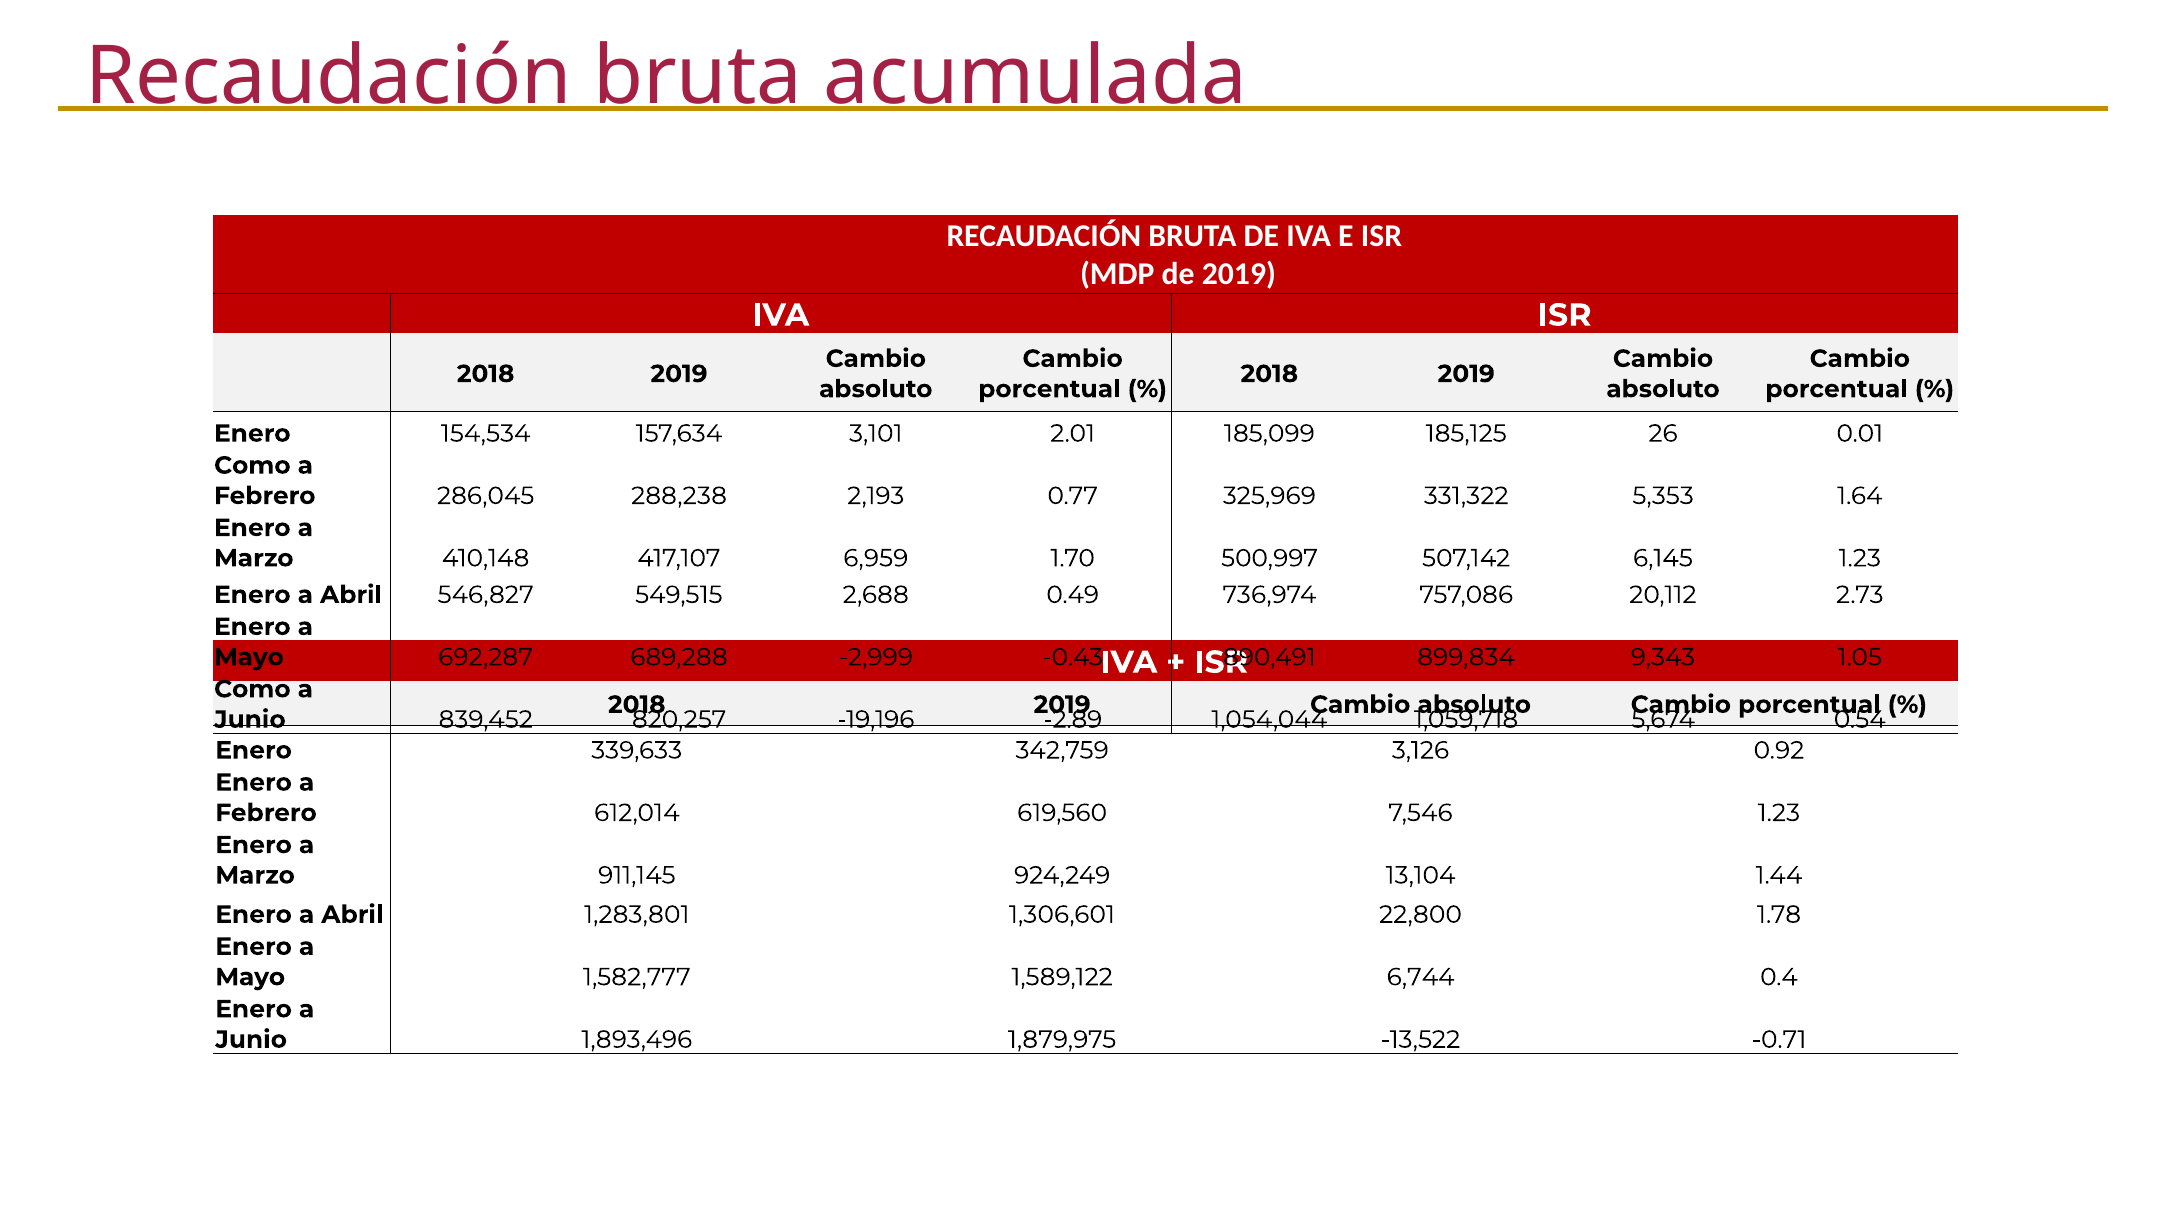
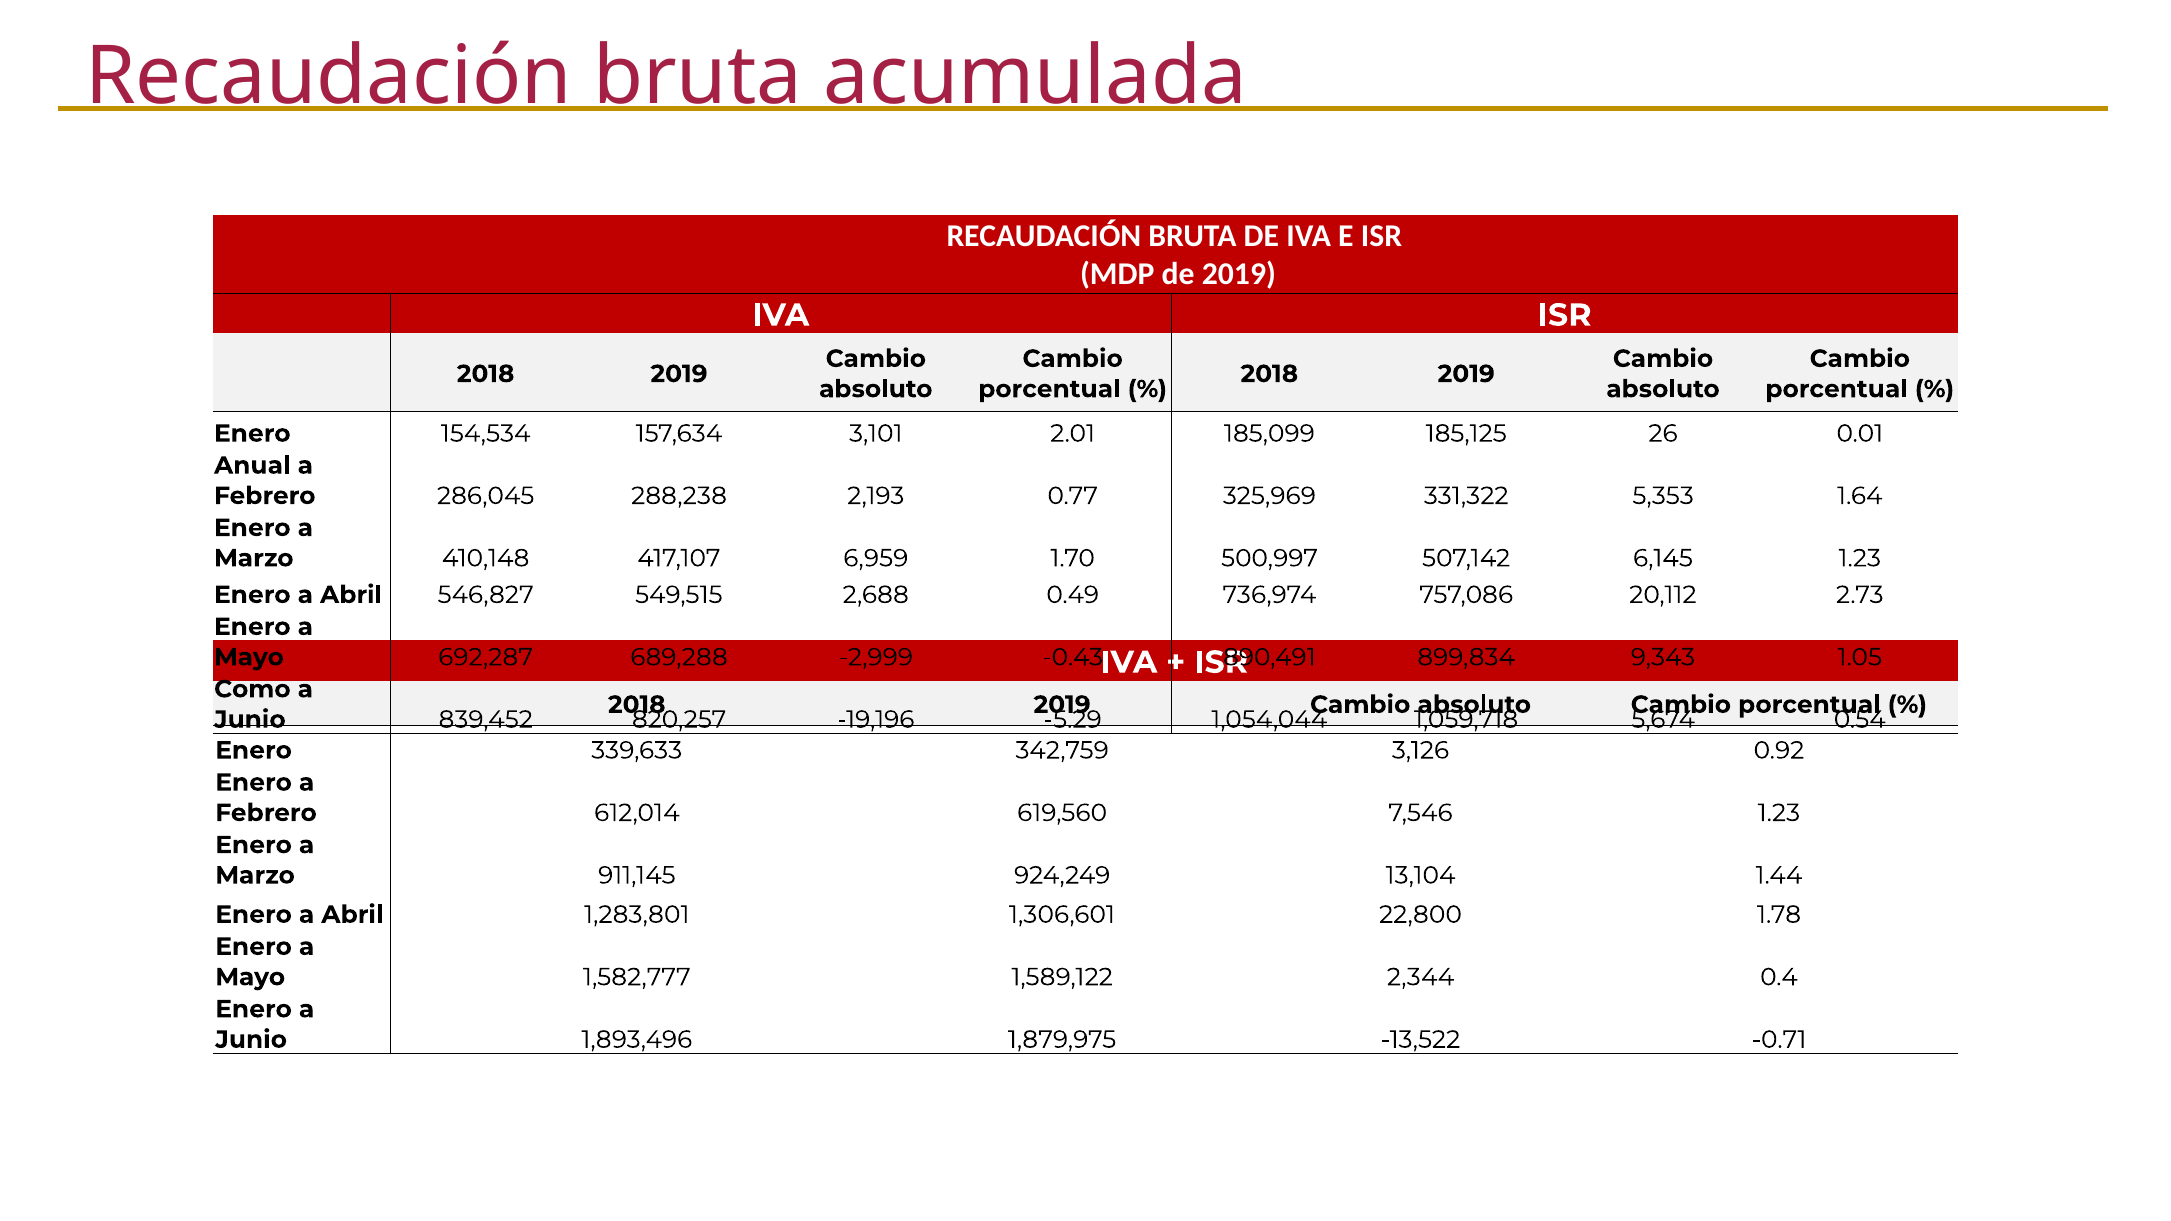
Como at (252, 466): Como -> Anual
-2.89: -2.89 -> -5.29
6,744: 6,744 -> 2,344
